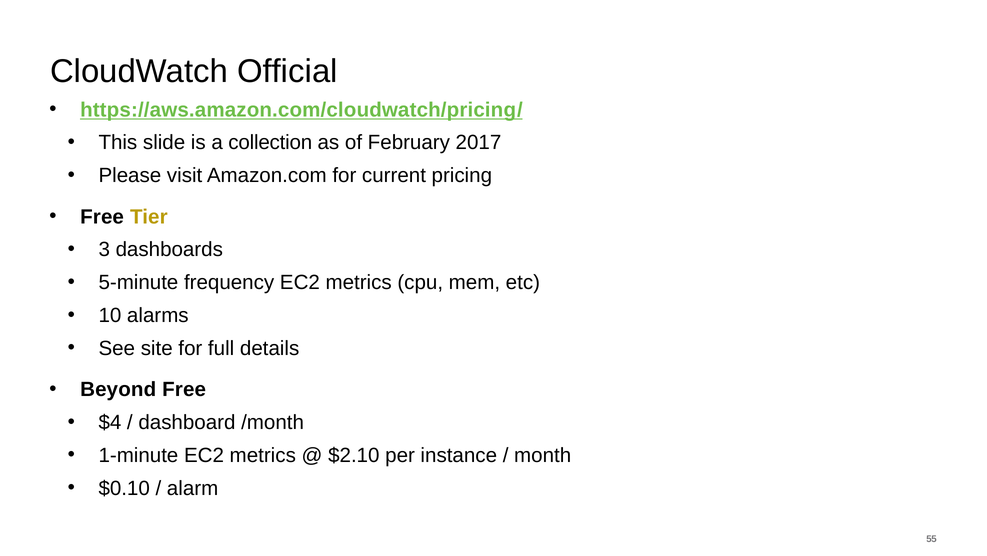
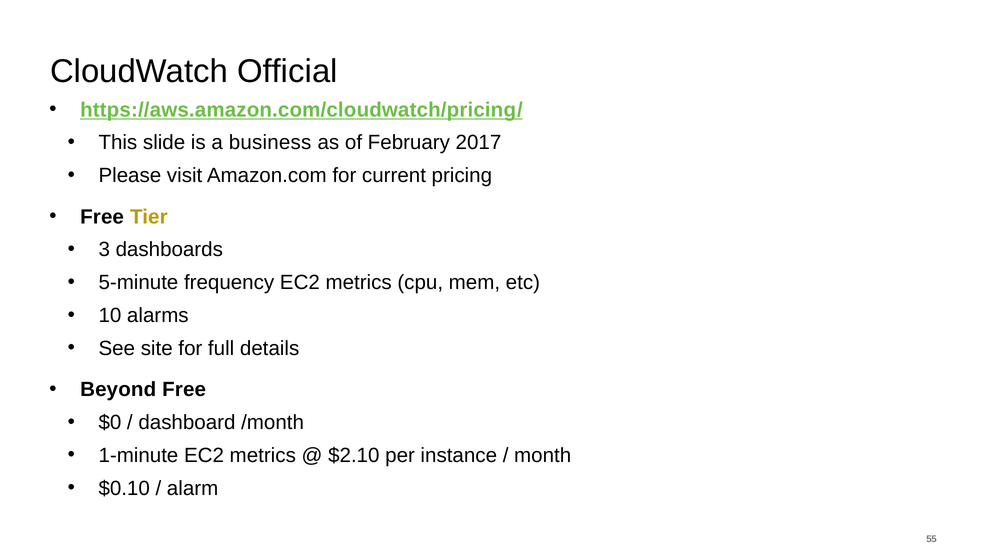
collection: collection -> business
$4: $4 -> $0
